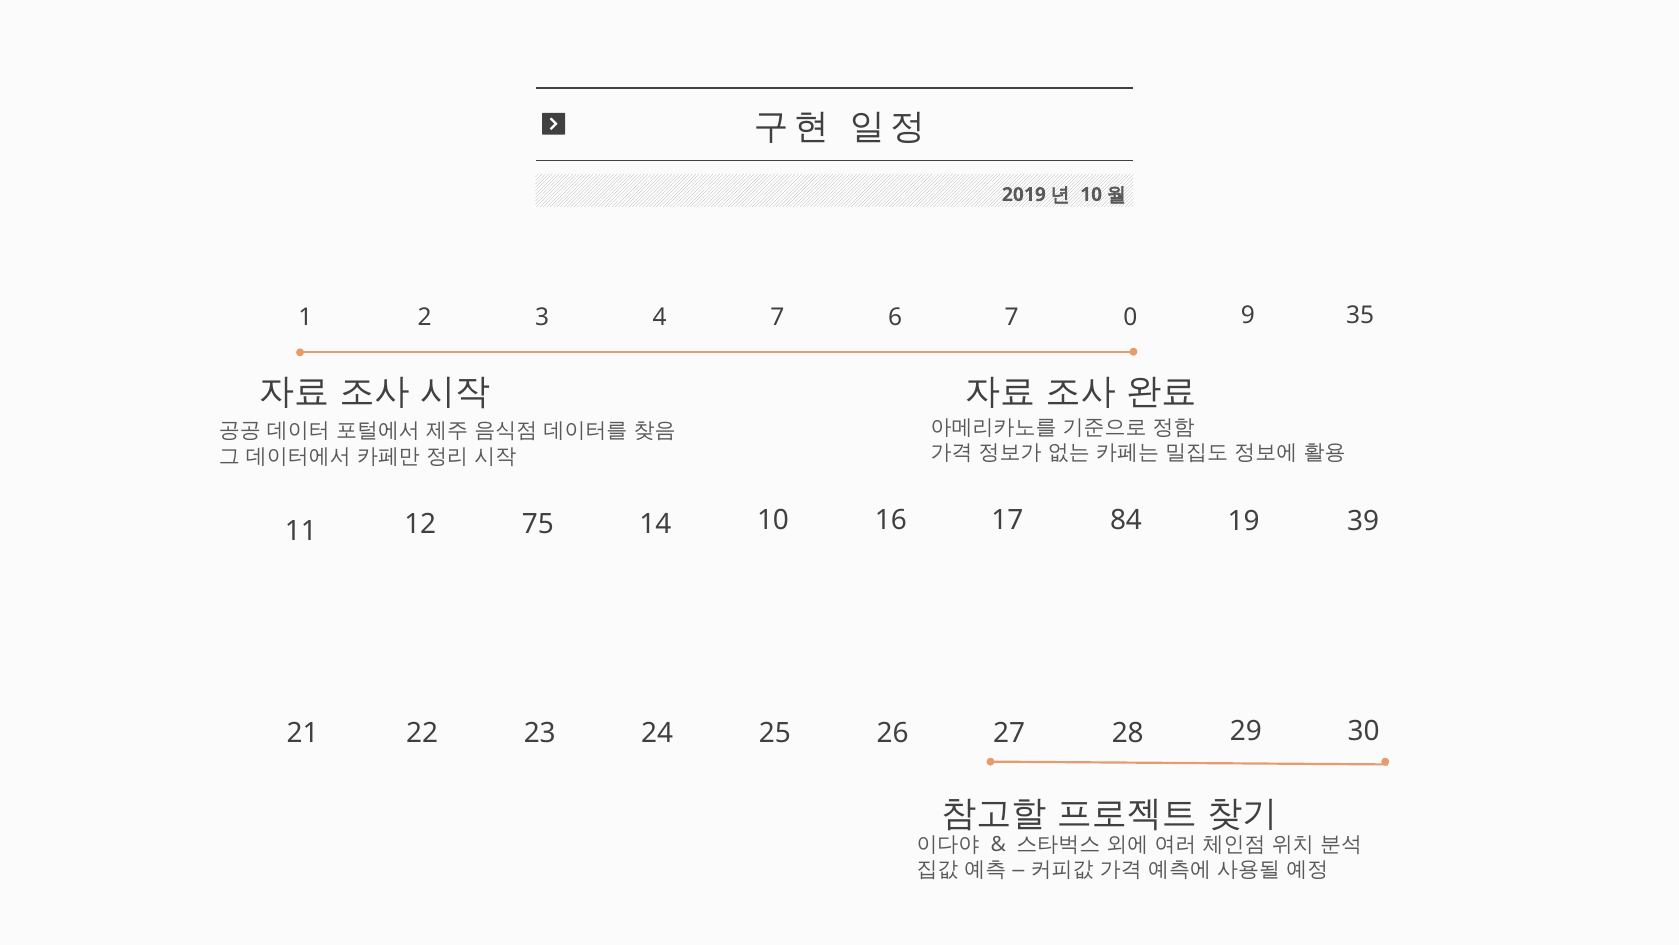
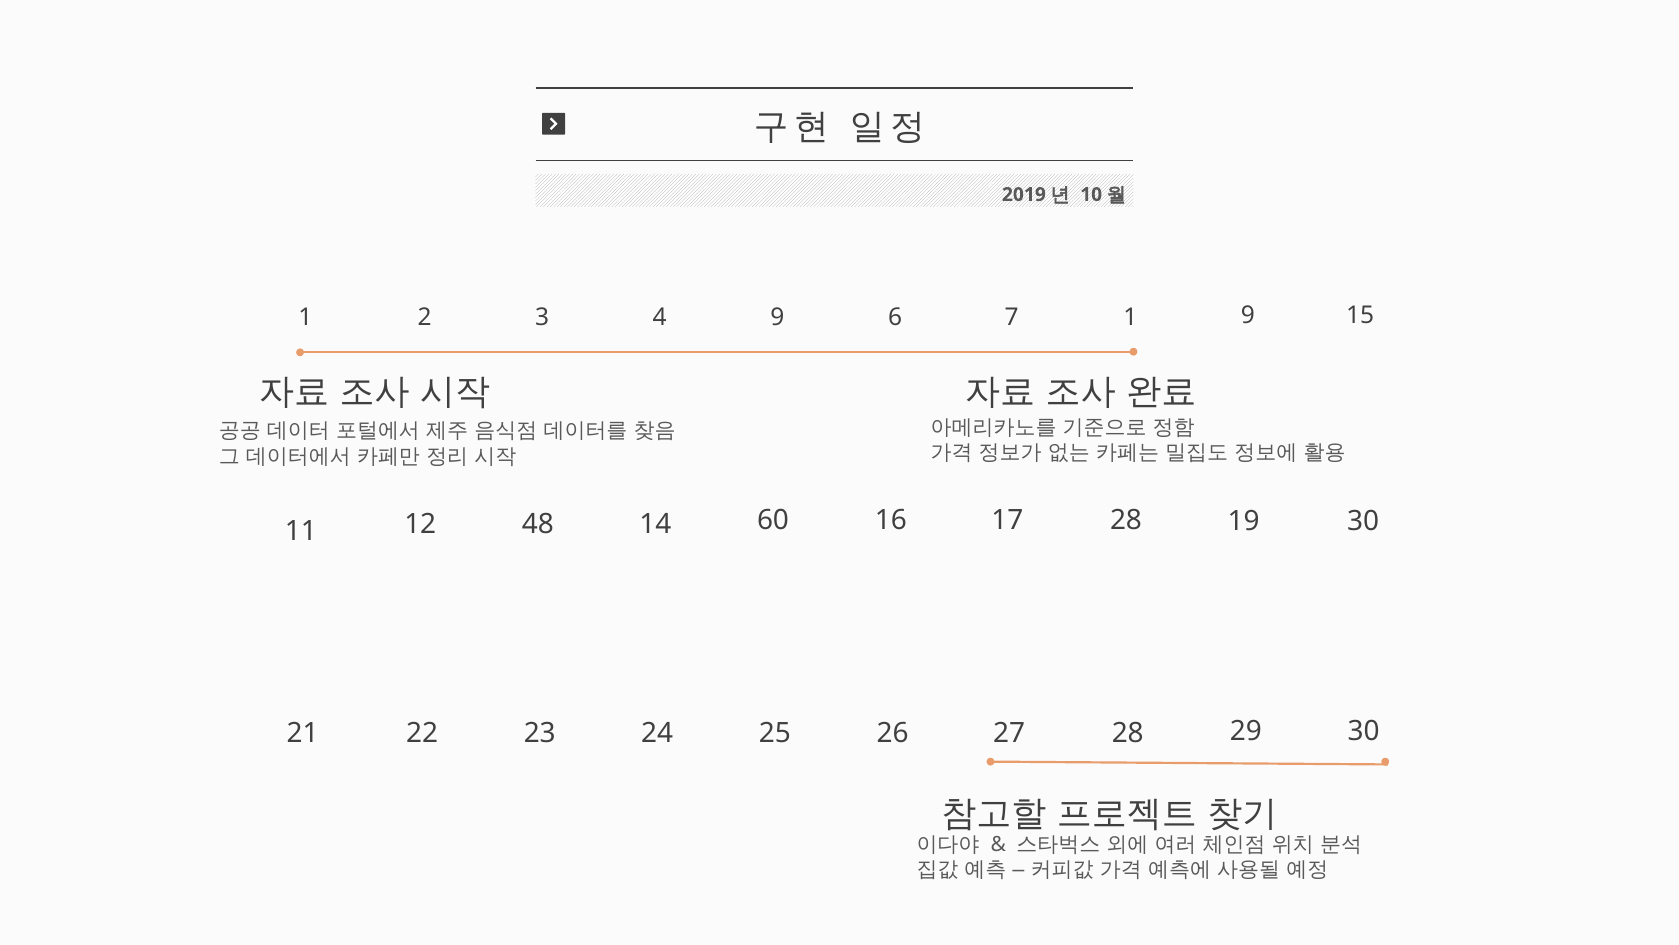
4 7: 7 -> 9
7 0: 0 -> 1
35: 35 -> 15
75: 75 -> 48
14 10: 10 -> 60
17 84: 84 -> 28
19 39: 39 -> 30
